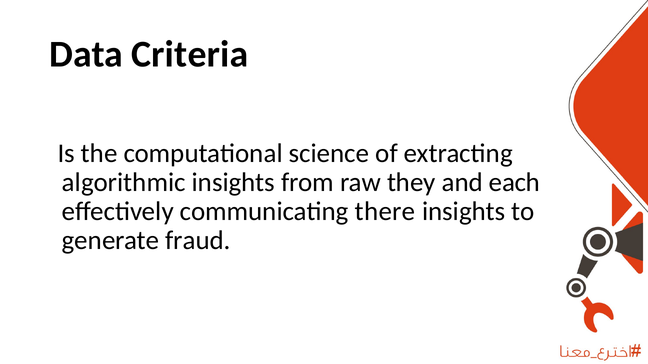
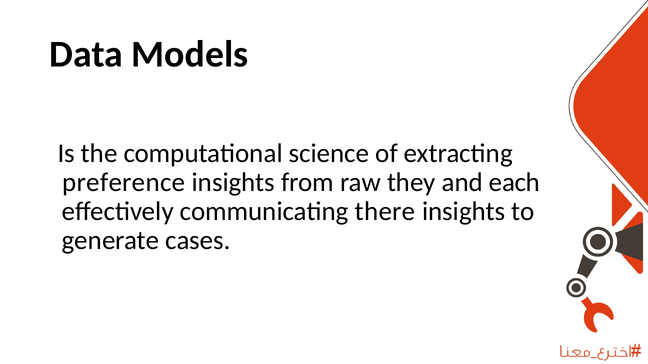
Criteria: Criteria -> Models
algorithmic: algorithmic -> preference
fraud: fraud -> cases
